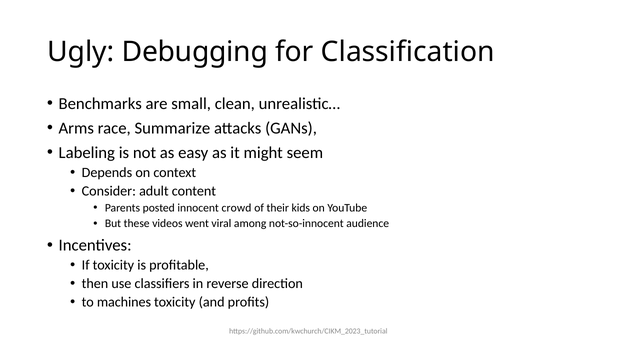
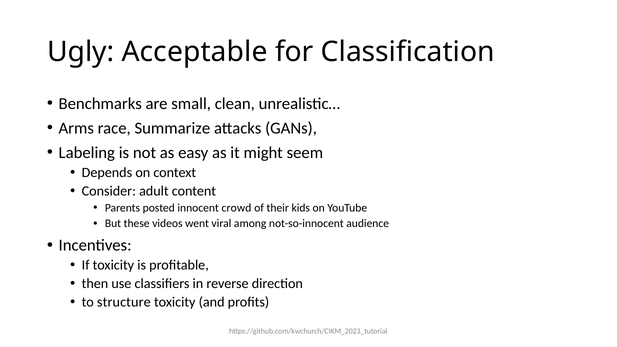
Debugging: Debugging -> Acceptable
machines: machines -> structure
